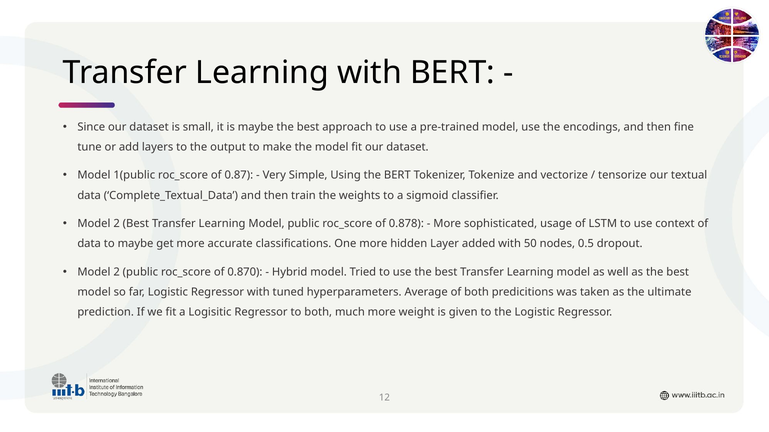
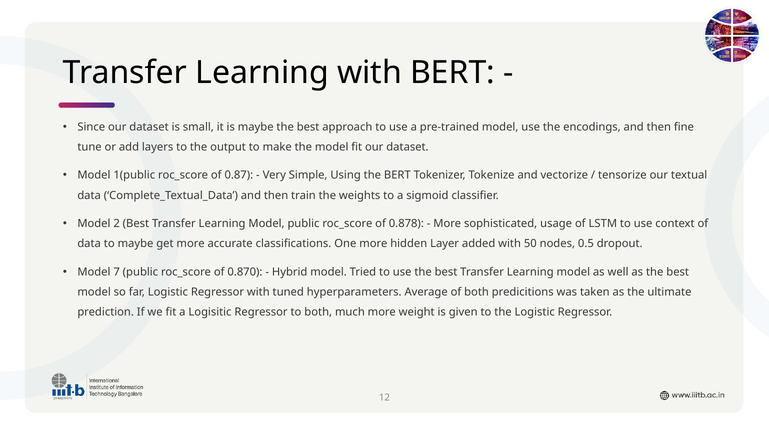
2 at (117, 272): 2 -> 7
